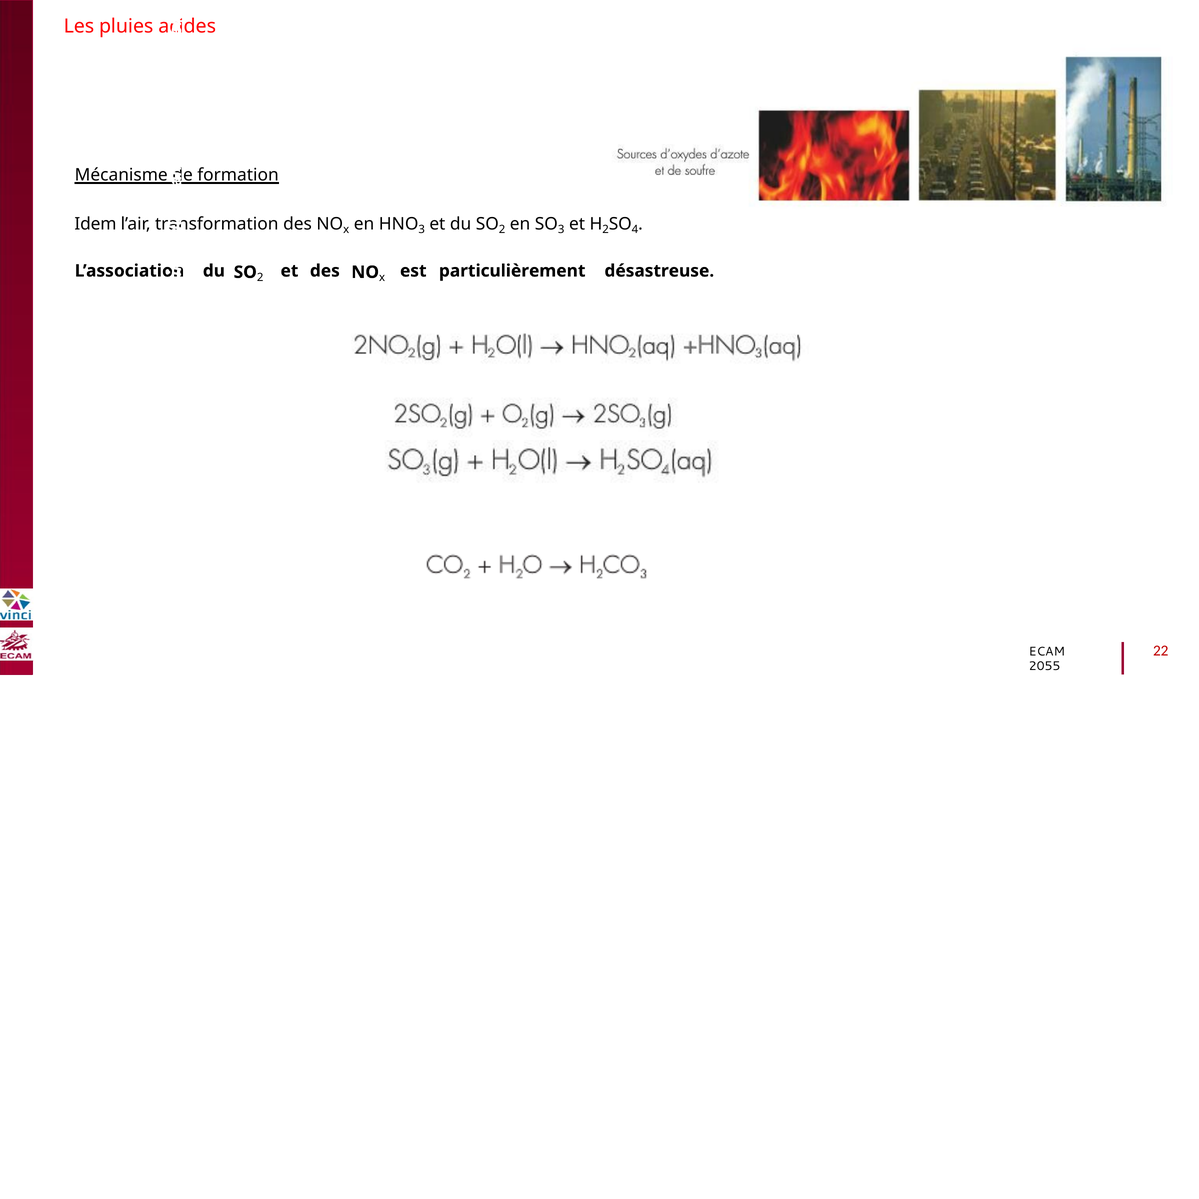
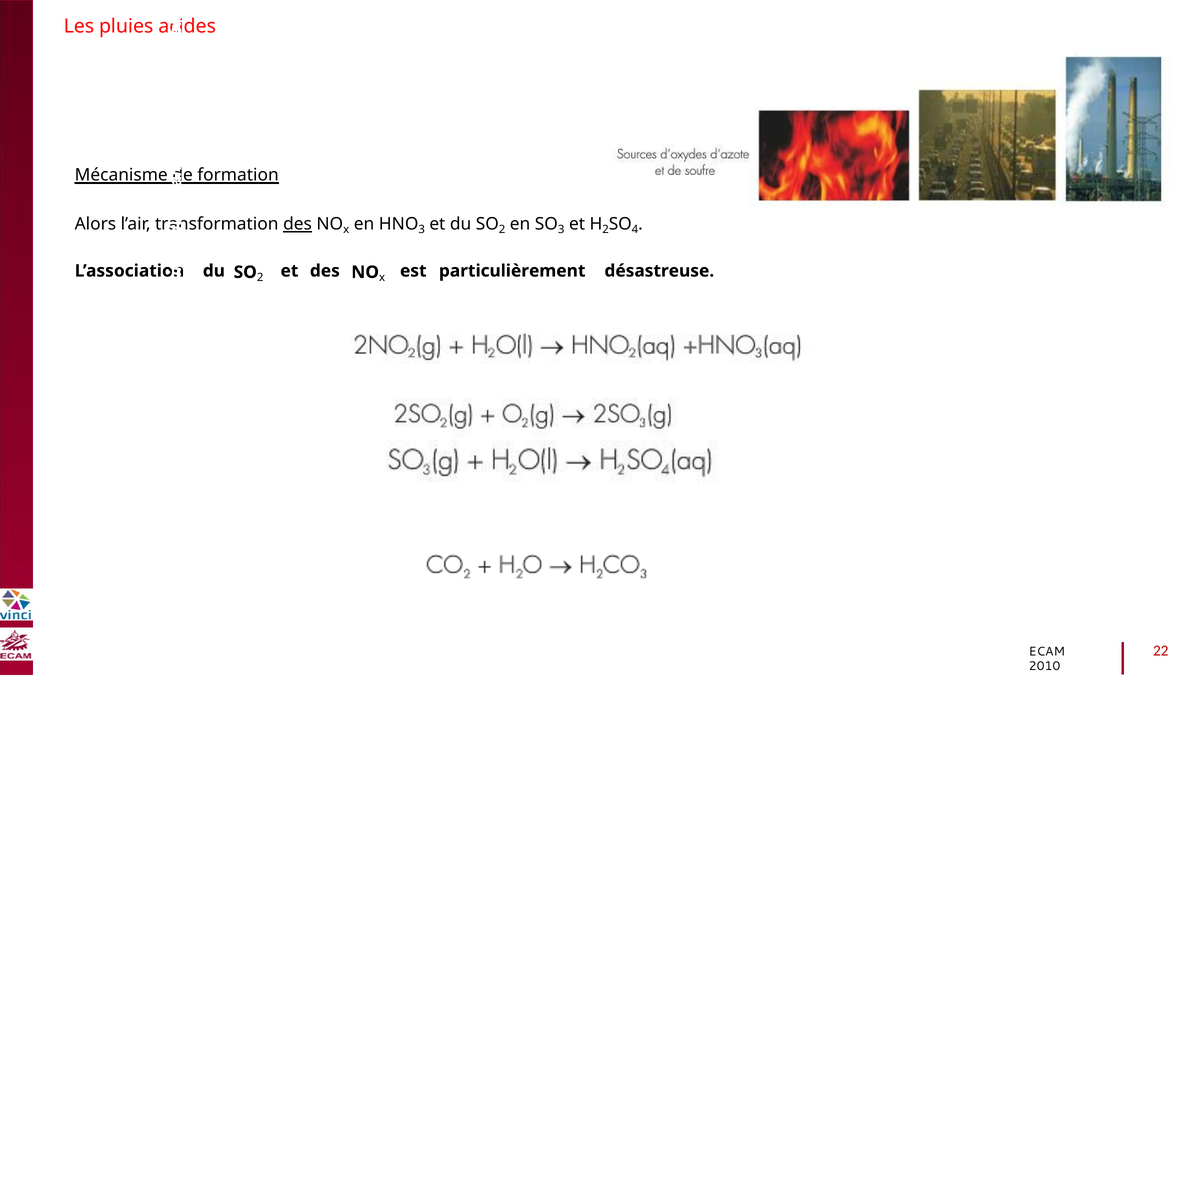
Idem: Idem -> Alors
des at (298, 224) underline: none -> present
2055: 2055 -> 2010
